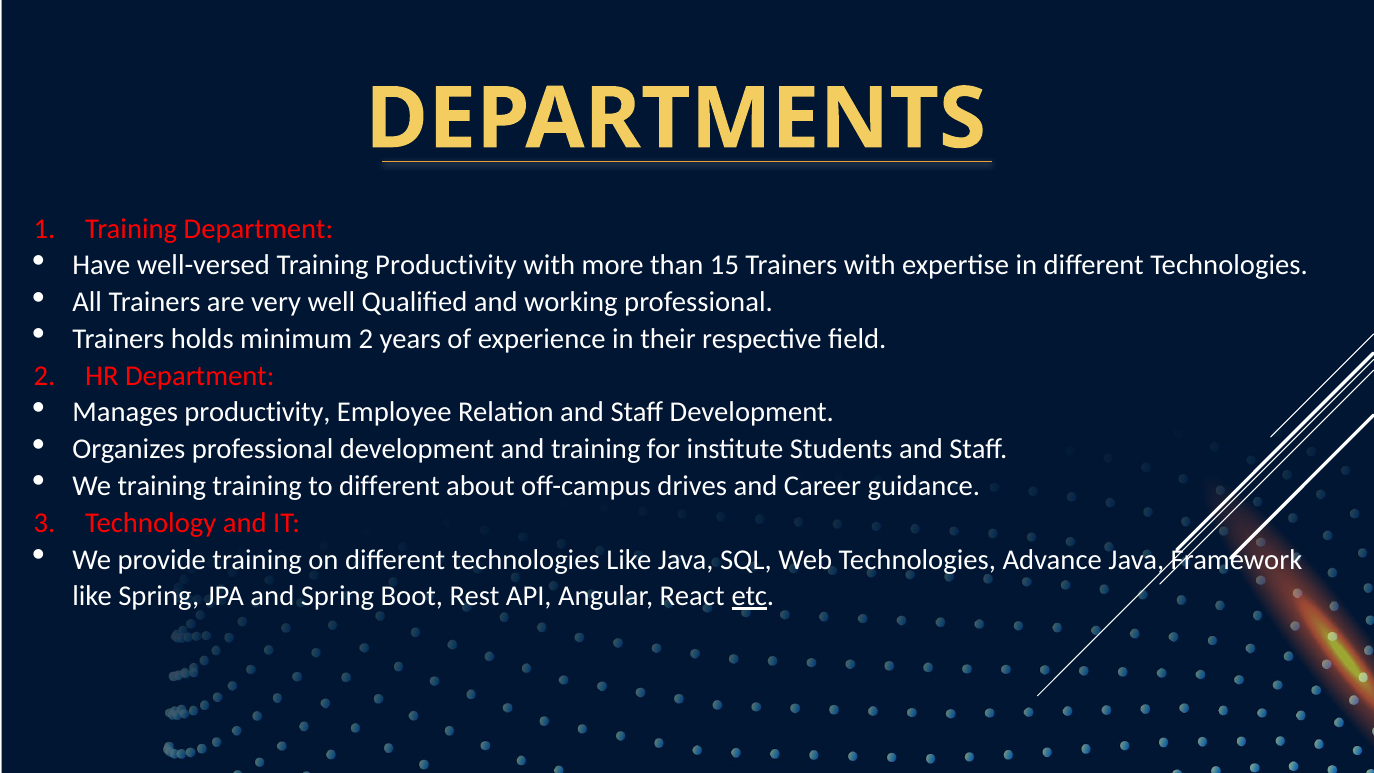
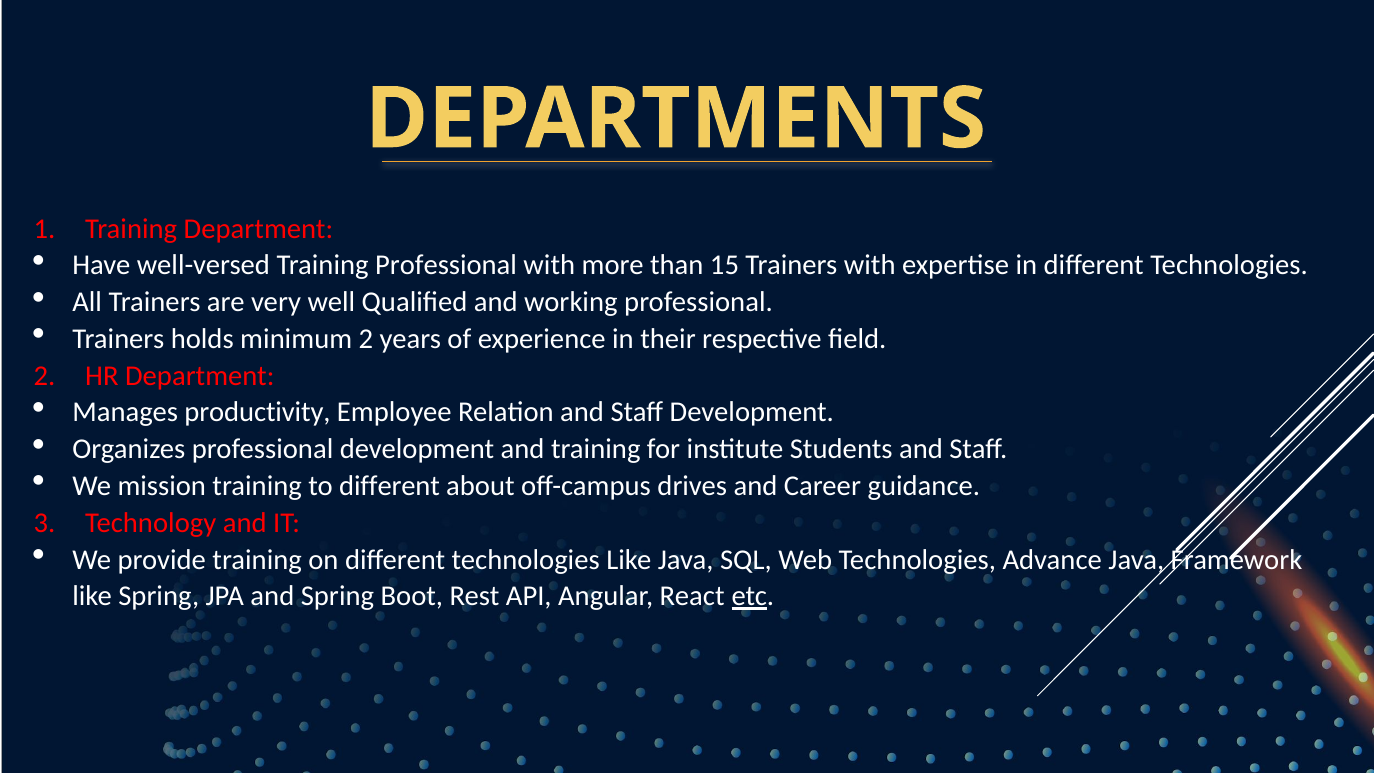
Training Productivity: Productivity -> Professional
We training: training -> mission
